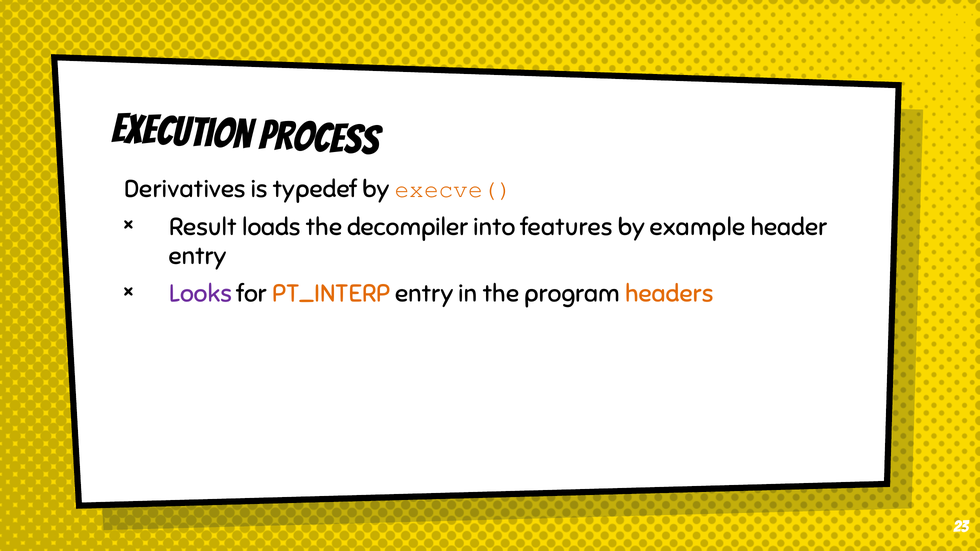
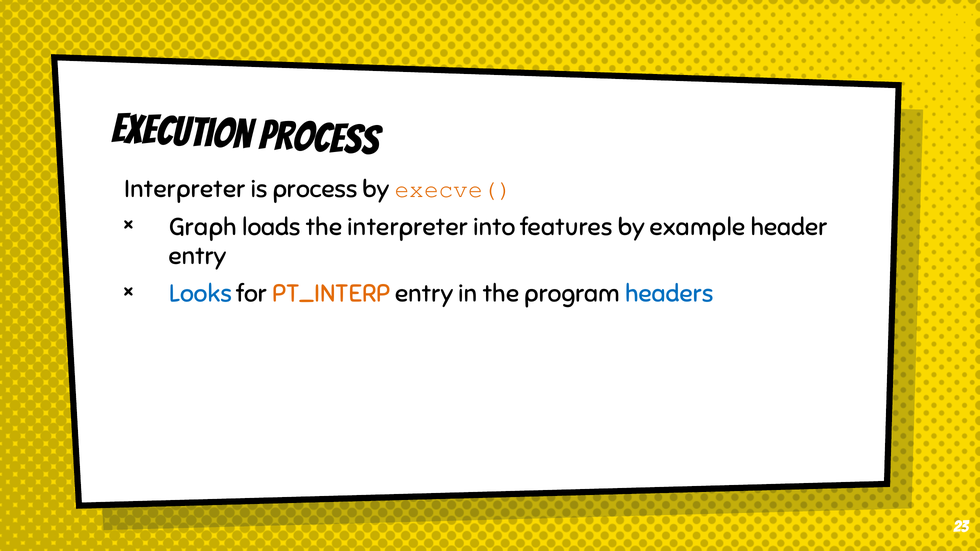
Derivatives at (185, 189): Derivatives -> Interpreter
is typedef: typedef -> process
Result: Result -> Graph
the decompiler: decompiler -> interpreter
Looks colour: purple -> blue
headers colour: orange -> blue
